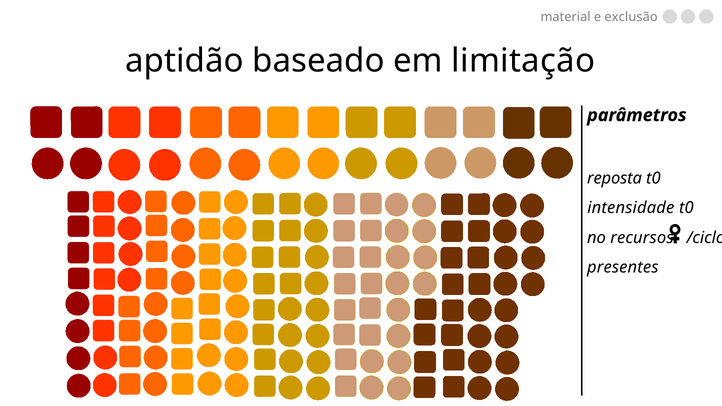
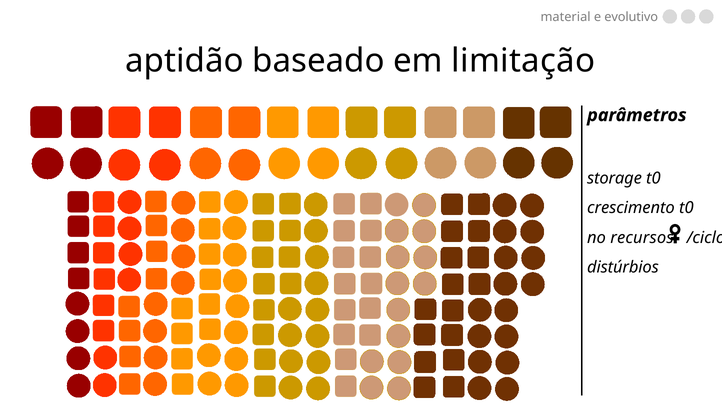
exclusão: exclusão -> evolutivo
reposta: reposta -> storage
intensidade: intensidade -> crescimento
presentes: presentes -> distúrbios
